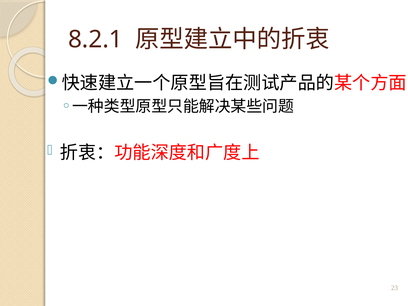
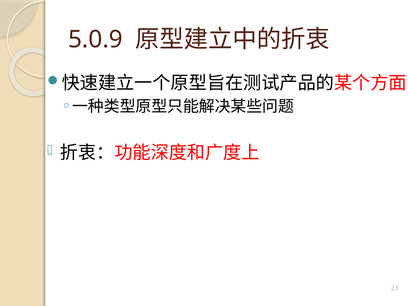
8.2.1: 8.2.1 -> 5.0.9
